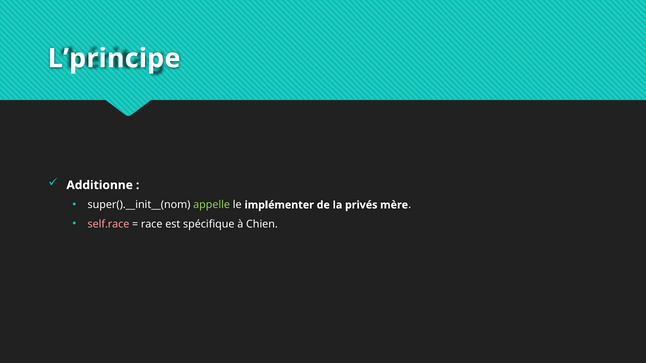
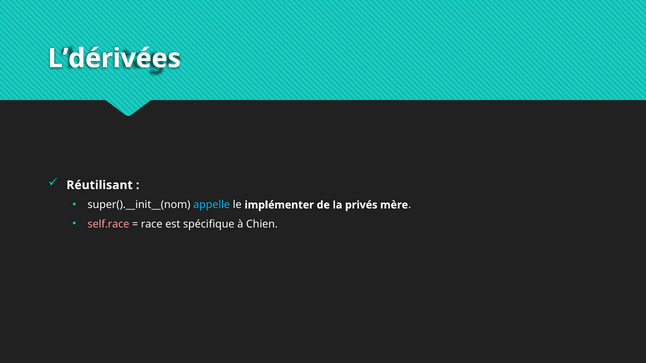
L’principe: L’principe -> L’dérivées
Additionne: Additionne -> Réutilisant
appelle colour: light green -> light blue
